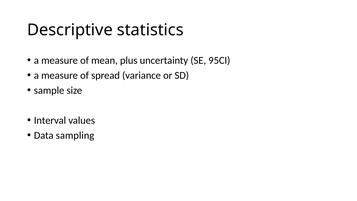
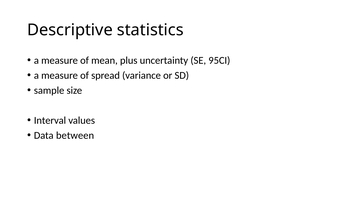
sampling: sampling -> between
